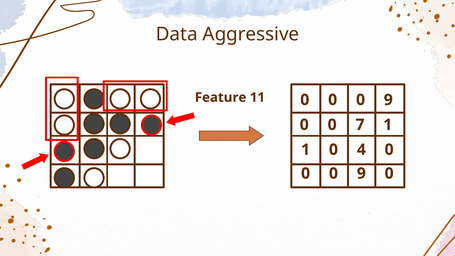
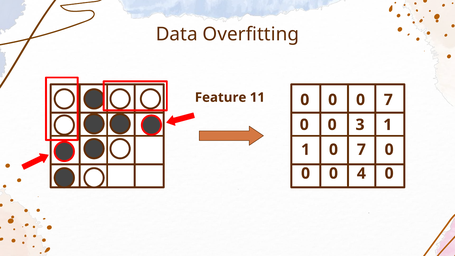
Aggressive: Aggressive -> Overfitting
9 at (388, 100): 9 -> 7
7: 7 -> 3
1 4: 4 -> 7
9 at (361, 173): 9 -> 4
